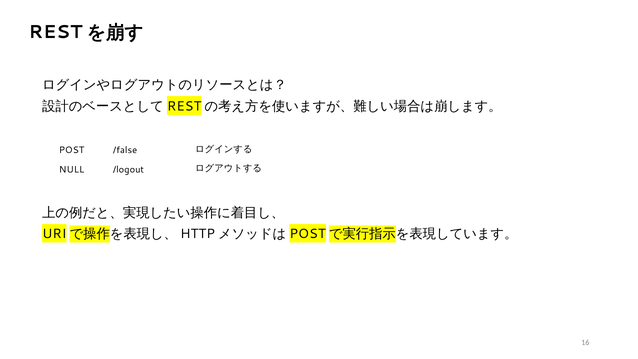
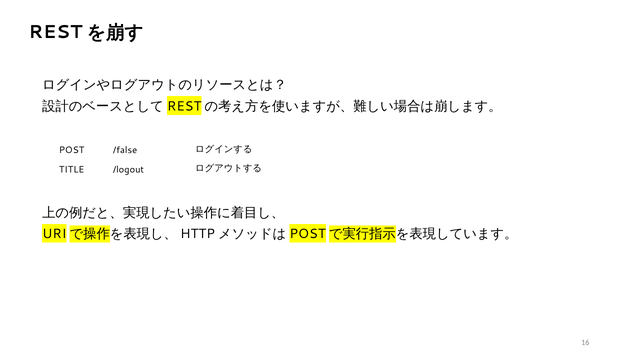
NULL: NULL -> TITLE
